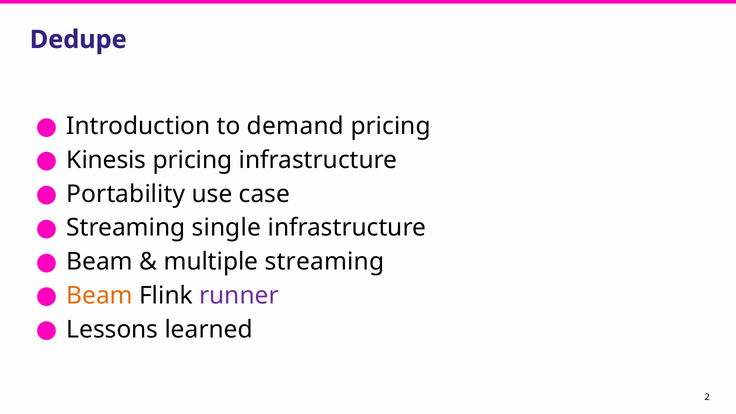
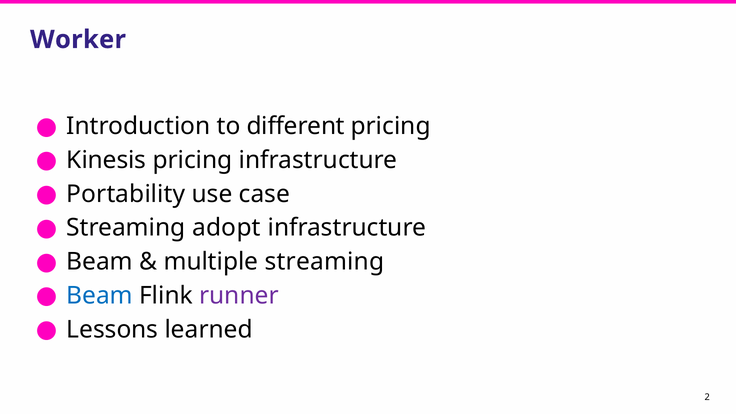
Dedupe: Dedupe -> Worker
demand: demand -> different
single: single -> adopt
Beam at (100, 296) colour: orange -> blue
